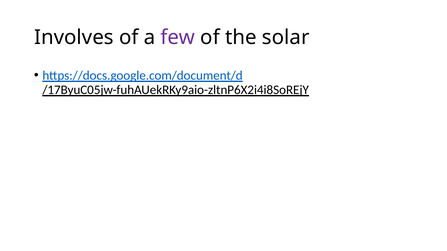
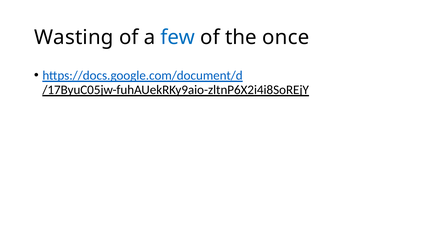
Involves: Involves -> Wasting
few colour: purple -> blue
solar: solar -> once
